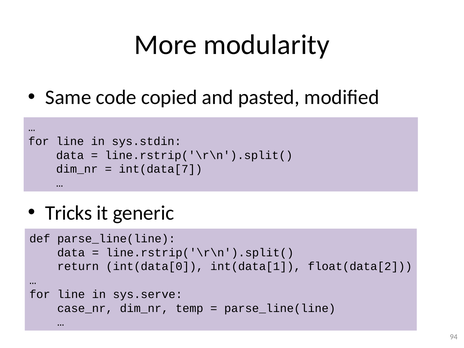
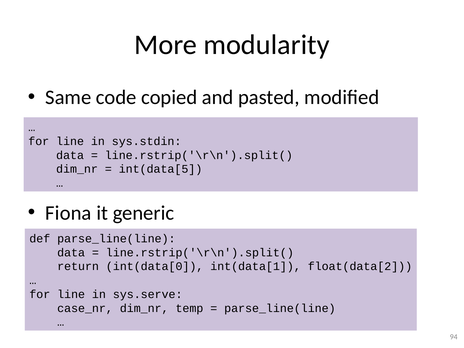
int(data[7: int(data[7 -> int(data[5
Tricks: Tricks -> Fiona
